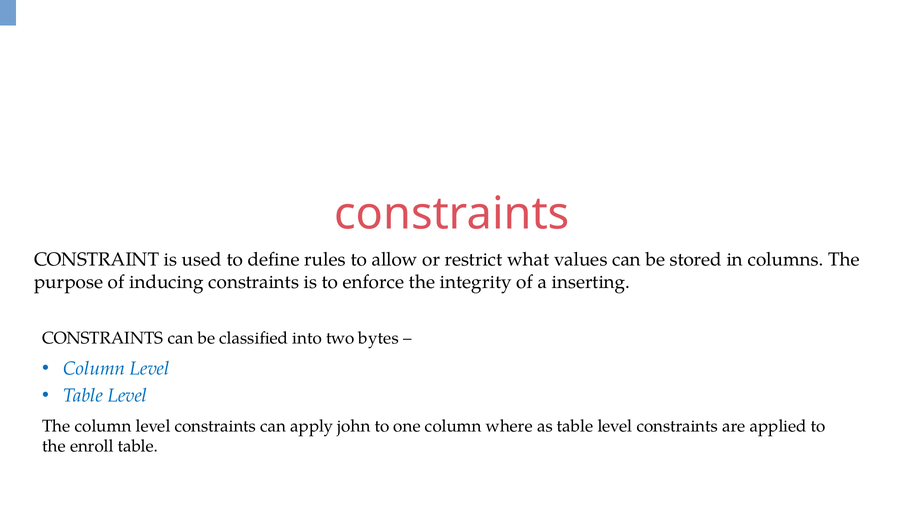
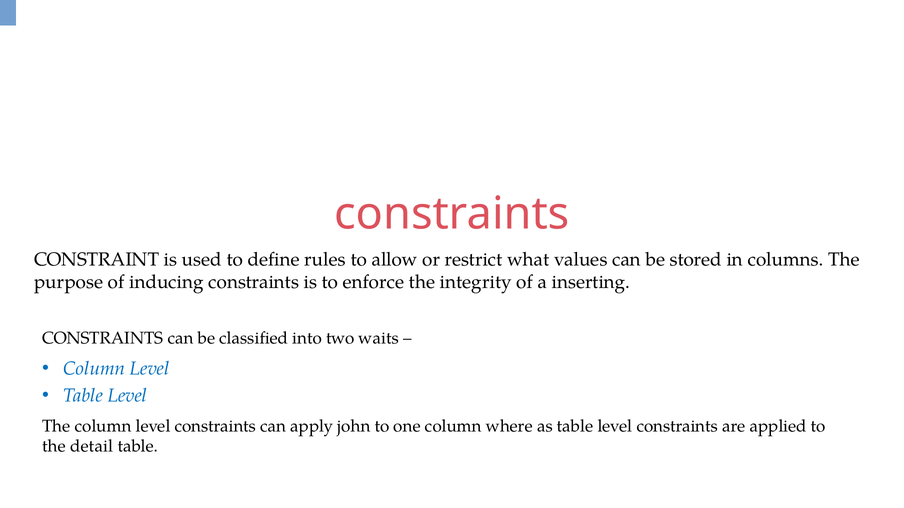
bytes: bytes -> waits
enroll: enroll -> detail
